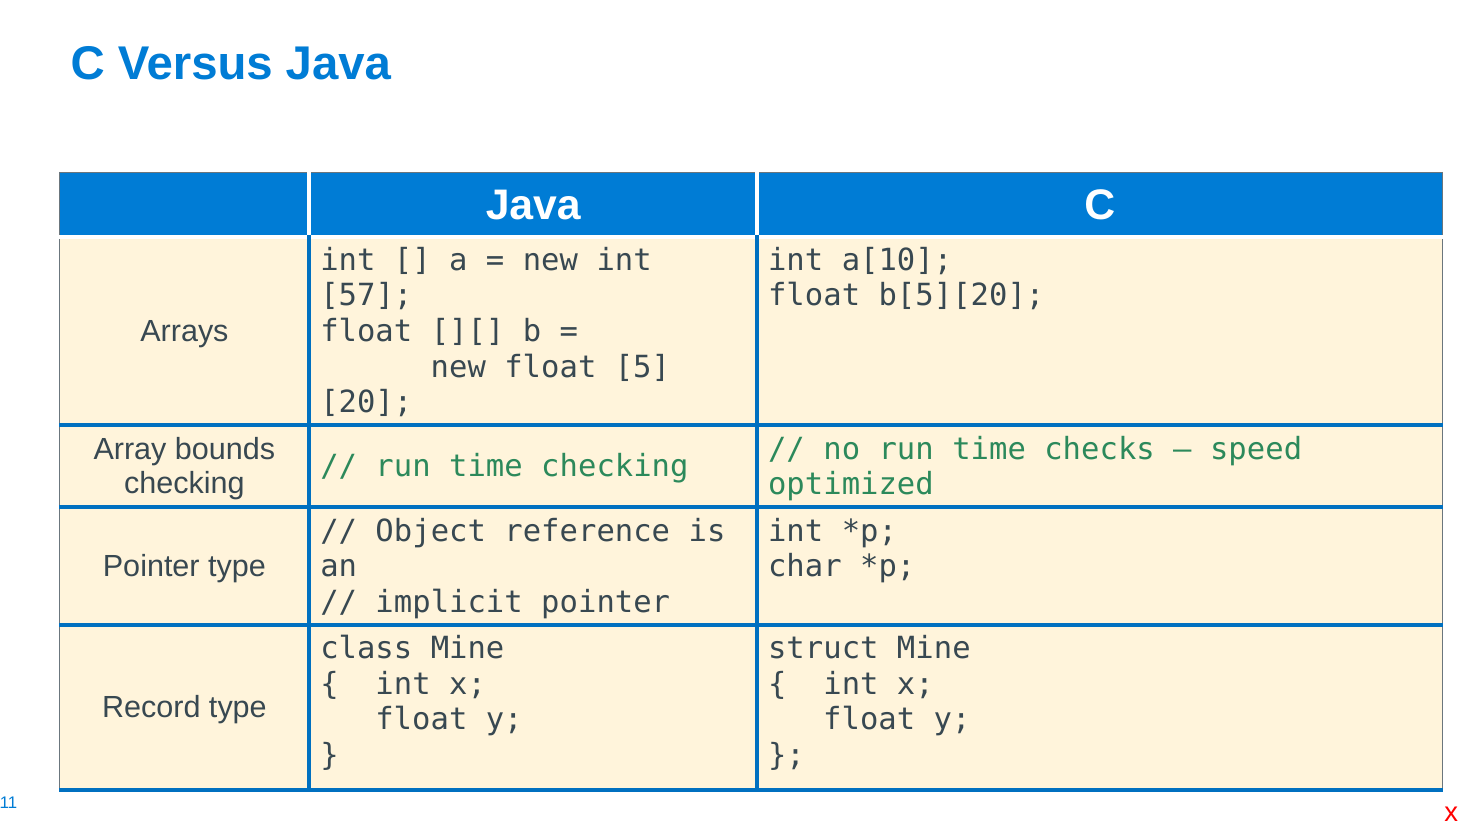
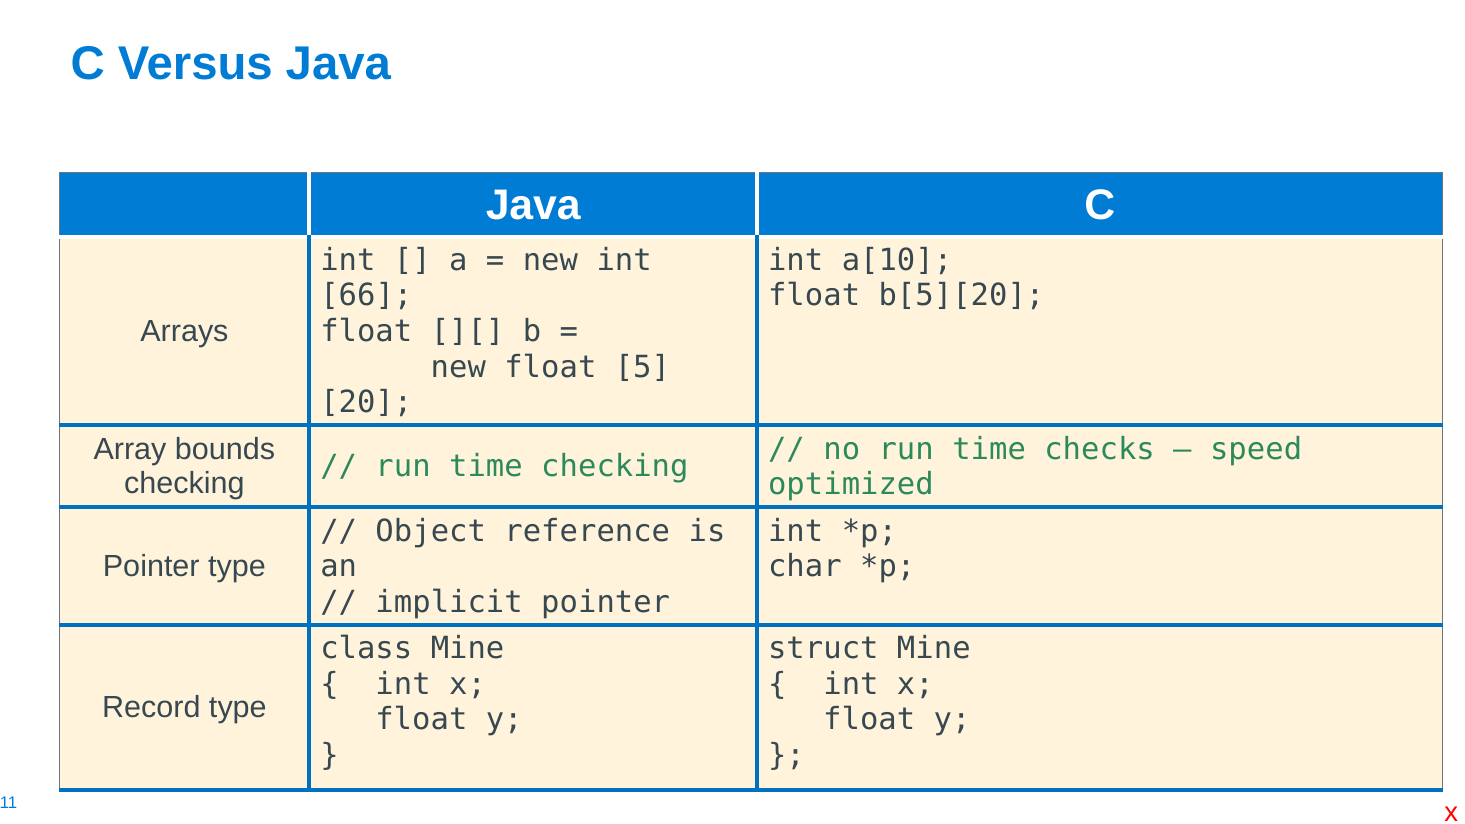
57: 57 -> 66
